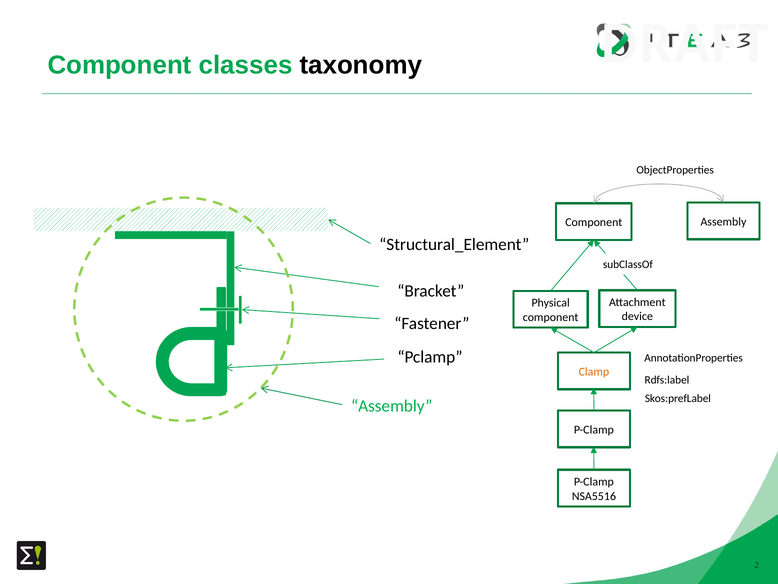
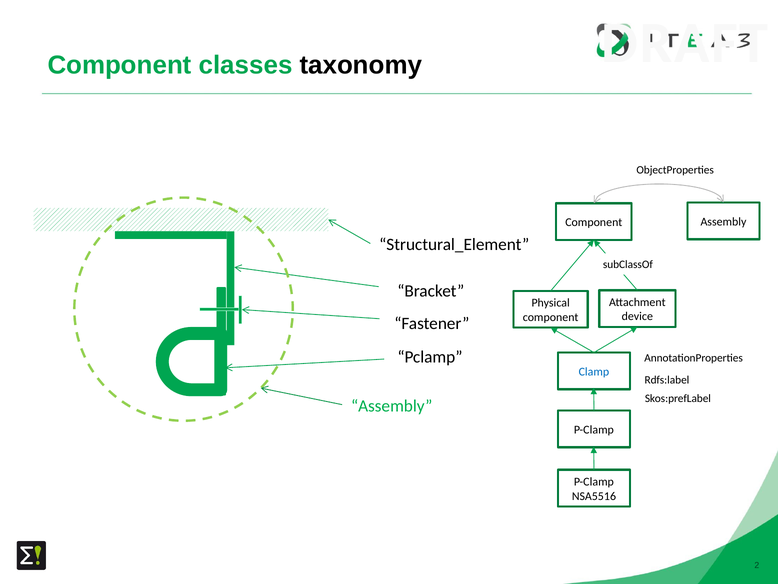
Clamp colour: orange -> blue
